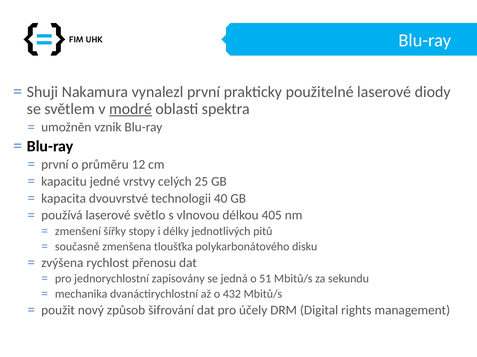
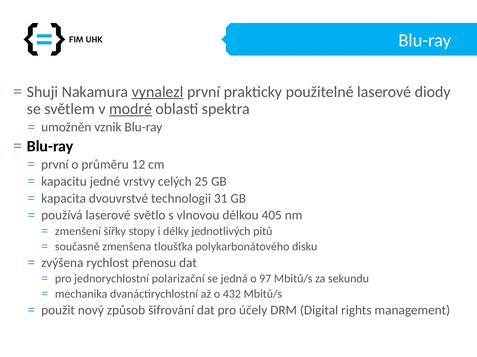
vynalezl underline: none -> present
40: 40 -> 31
zapisovány: zapisovány -> polarizační
51: 51 -> 97
